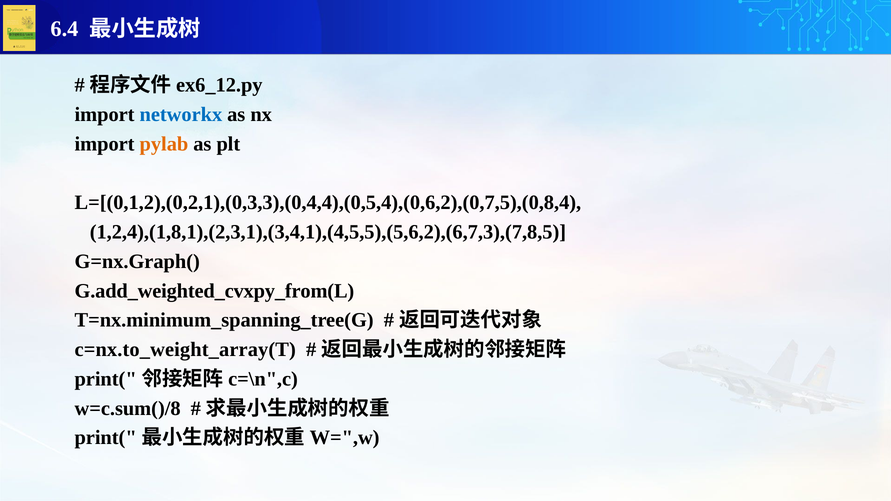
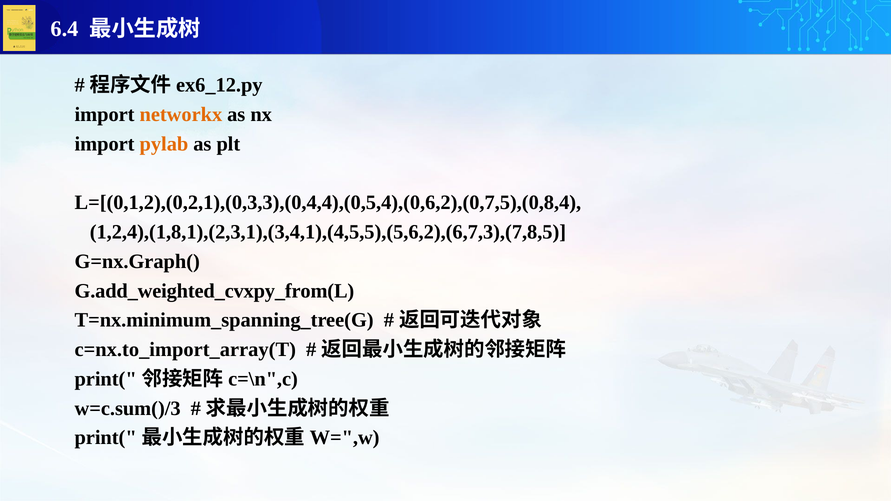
networkx colour: blue -> orange
c=nx.to_weight_array(T: c=nx.to_weight_array(T -> c=nx.to_import_array(T
w=c.sum()/8: w=c.sum()/8 -> w=c.sum()/3
